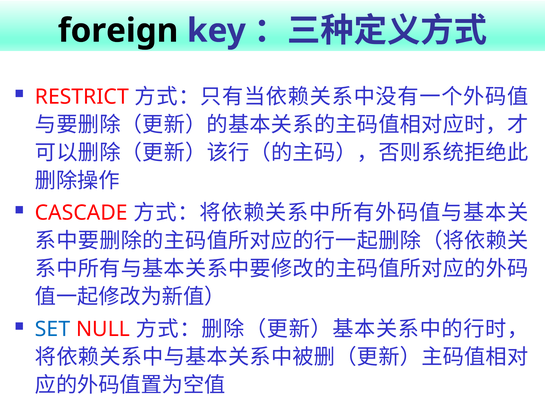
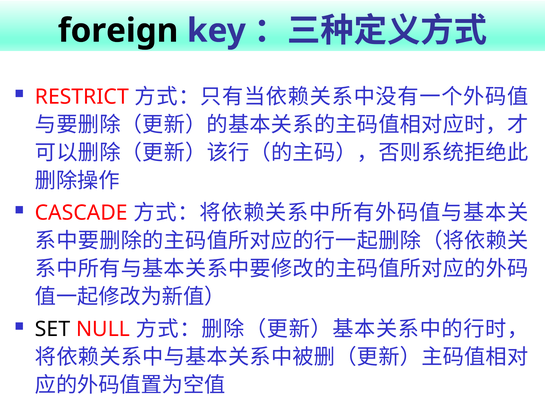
SET colour: blue -> black
